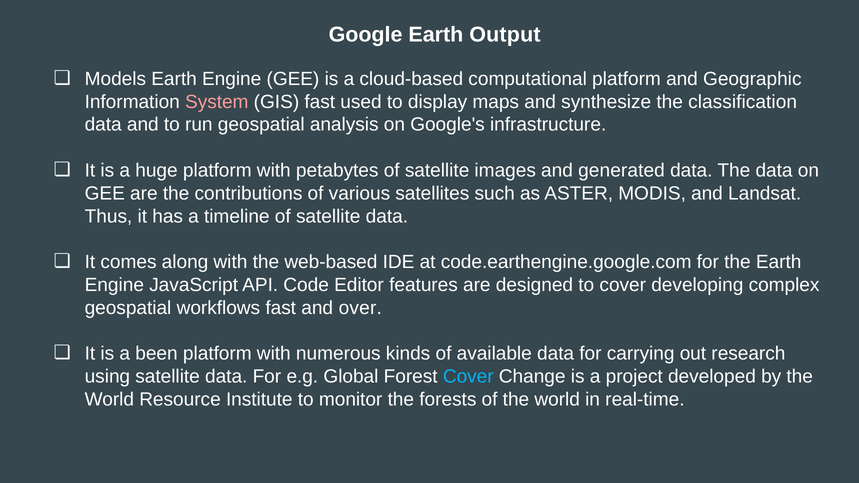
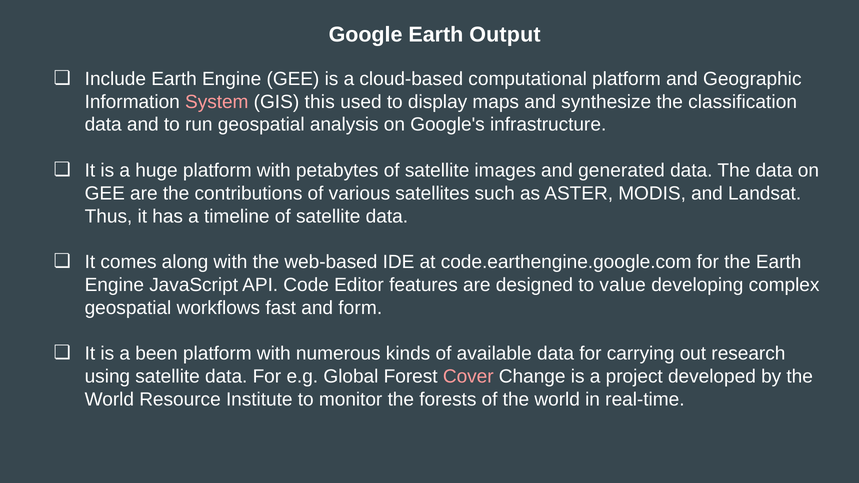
Models: Models -> Include
GIS fast: fast -> this
to cover: cover -> value
over: over -> form
Cover at (468, 377) colour: light blue -> pink
